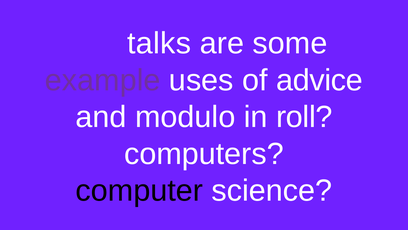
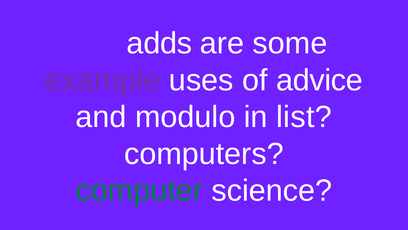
talks: talks -> adds
roll: roll -> list
computer colour: black -> green
